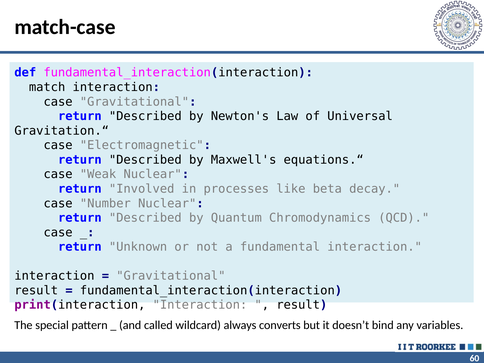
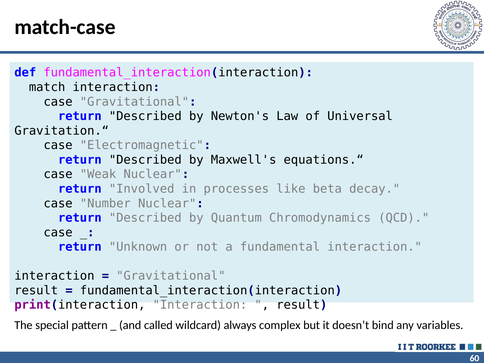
converts: converts -> complex
